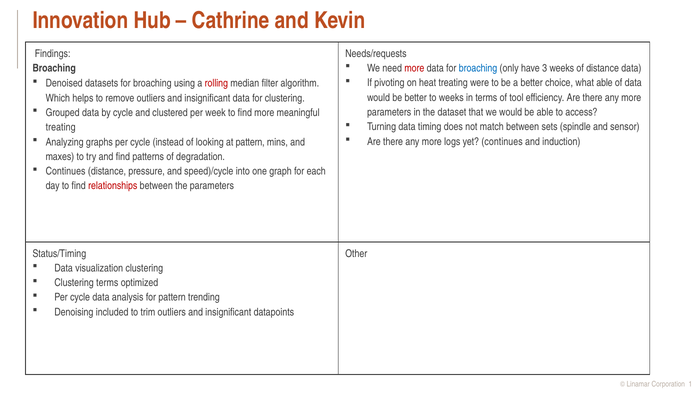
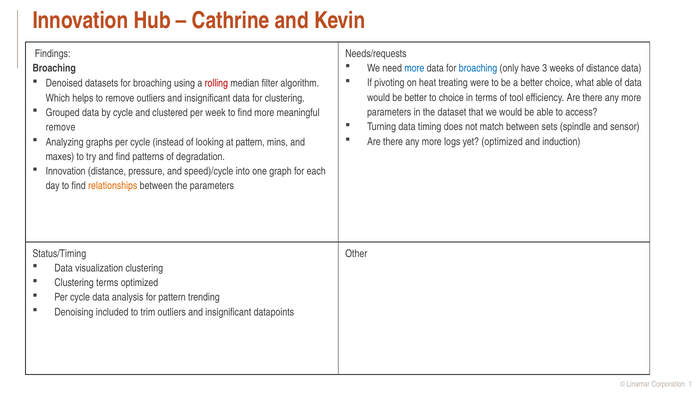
more at (414, 68) colour: red -> blue
to weeks: weeks -> choice
treating at (61, 127): treating -> remove
yet continues: continues -> optimized
Continues at (66, 171): Continues -> Innovation
relationships colour: red -> orange
